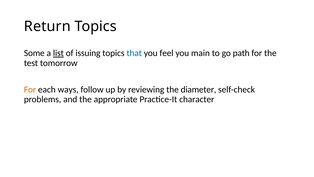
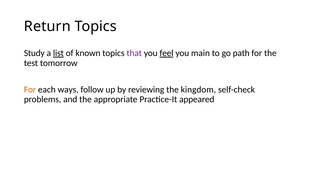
Some: Some -> Study
issuing: issuing -> known
that colour: blue -> purple
feel underline: none -> present
diameter: diameter -> kingdom
character: character -> appeared
